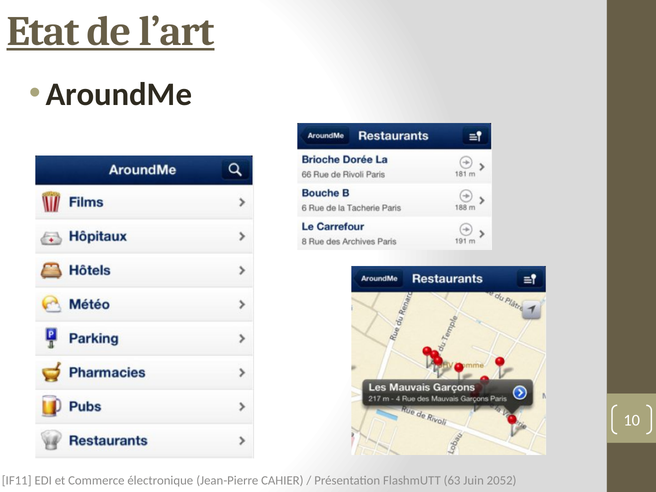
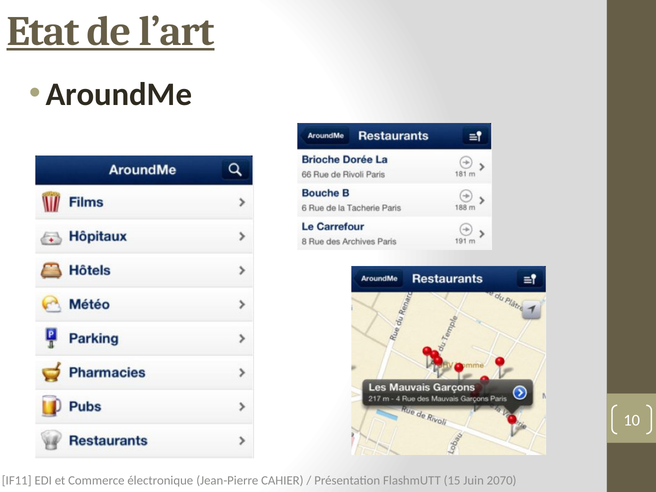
63: 63 -> 15
2052: 2052 -> 2070
